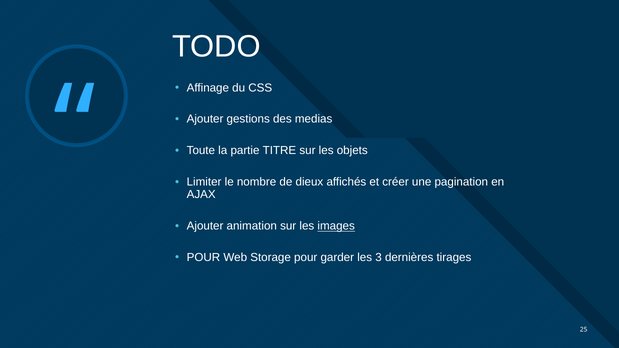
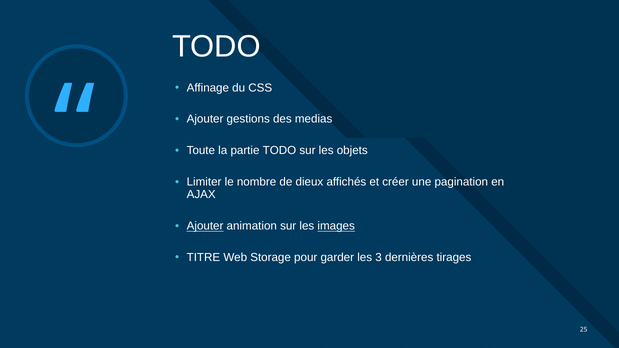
partie TITRE: TITRE -> TODO
Ajouter at (205, 226) underline: none -> present
POUR at (203, 258): POUR -> TITRE
